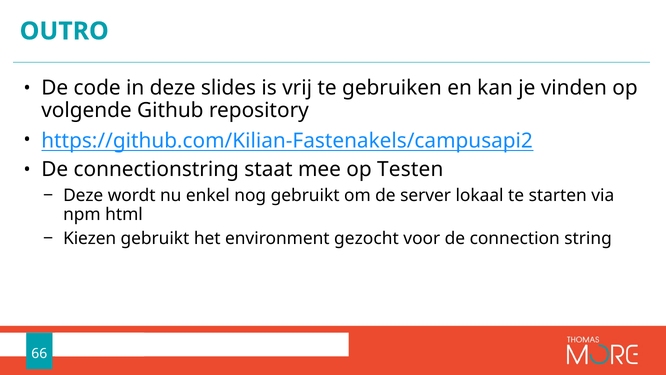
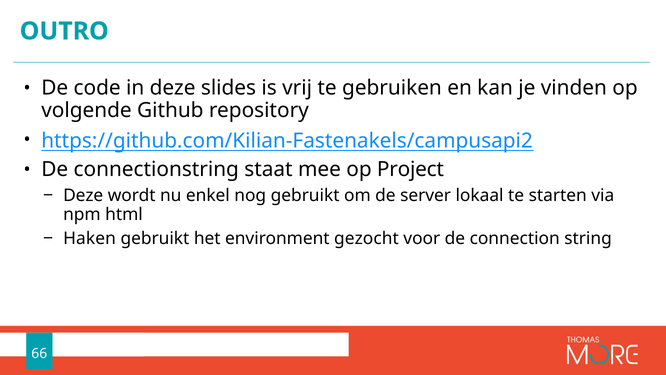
Testen: Testen -> Project
Kiezen: Kiezen -> Haken
